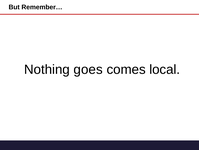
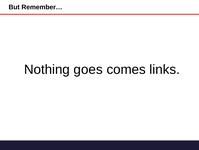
local: local -> links
